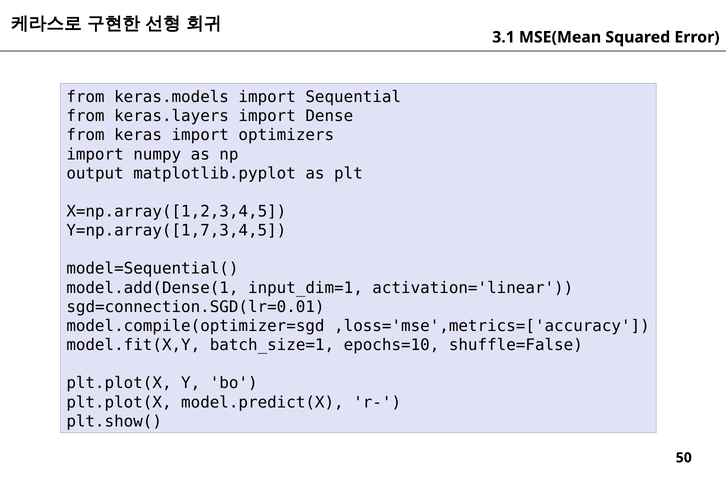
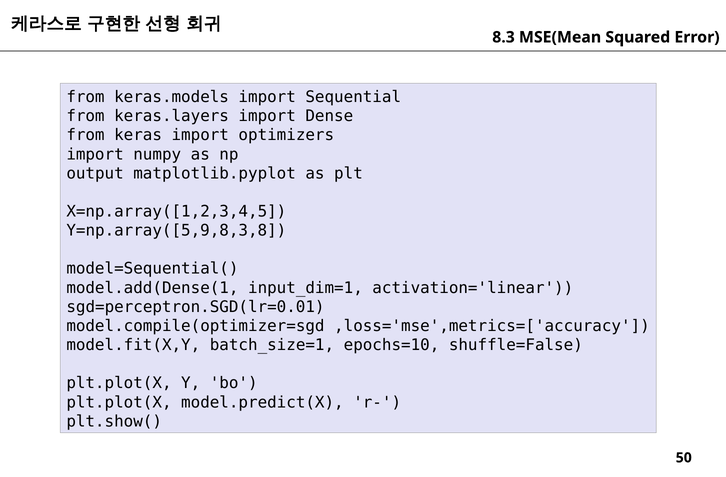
3.1: 3.1 -> 8.3
Y=np.array([1,7,3,4,5: Y=np.array([1,7,3,4,5 -> Y=np.array([5,9,8,3,8
sgd=connection.SGD(lr=0.01: sgd=connection.SGD(lr=0.01 -> sgd=perceptron.SGD(lr=0.01
